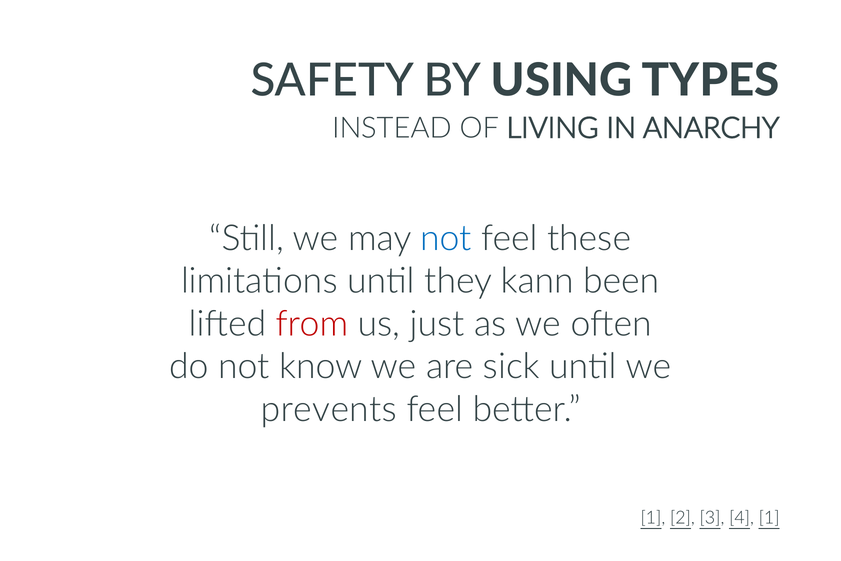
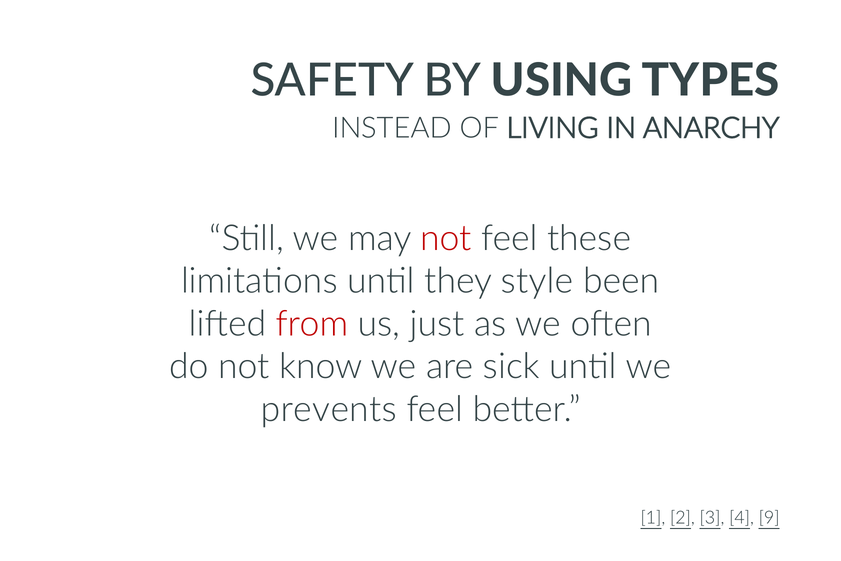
not at (446, 238) colour: blue -> red
kann: kann -> style
4 1: 1 -> 9
